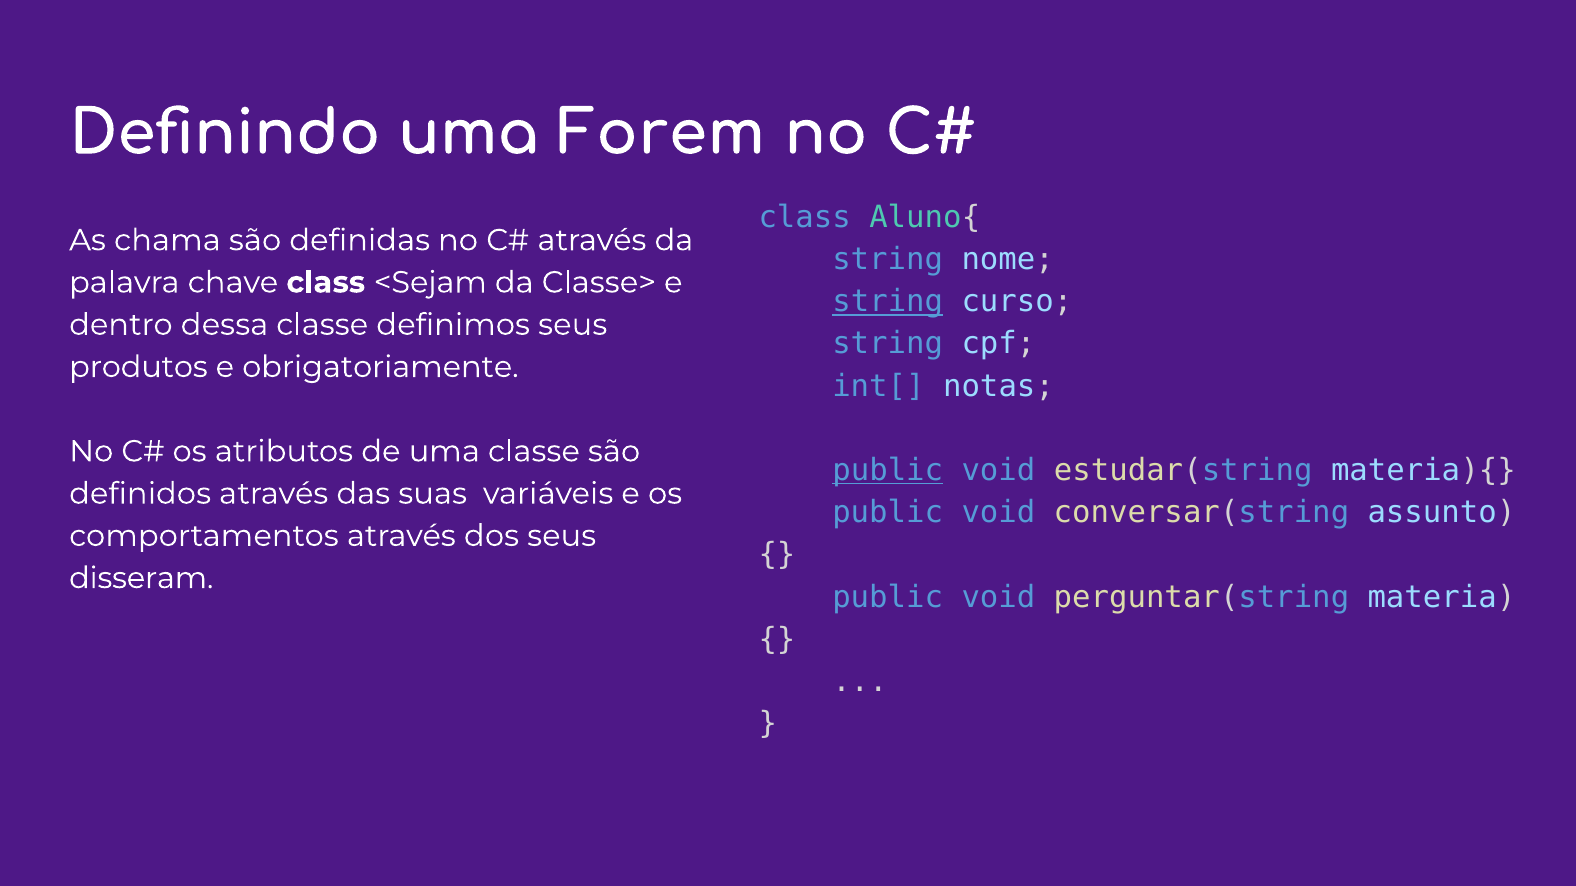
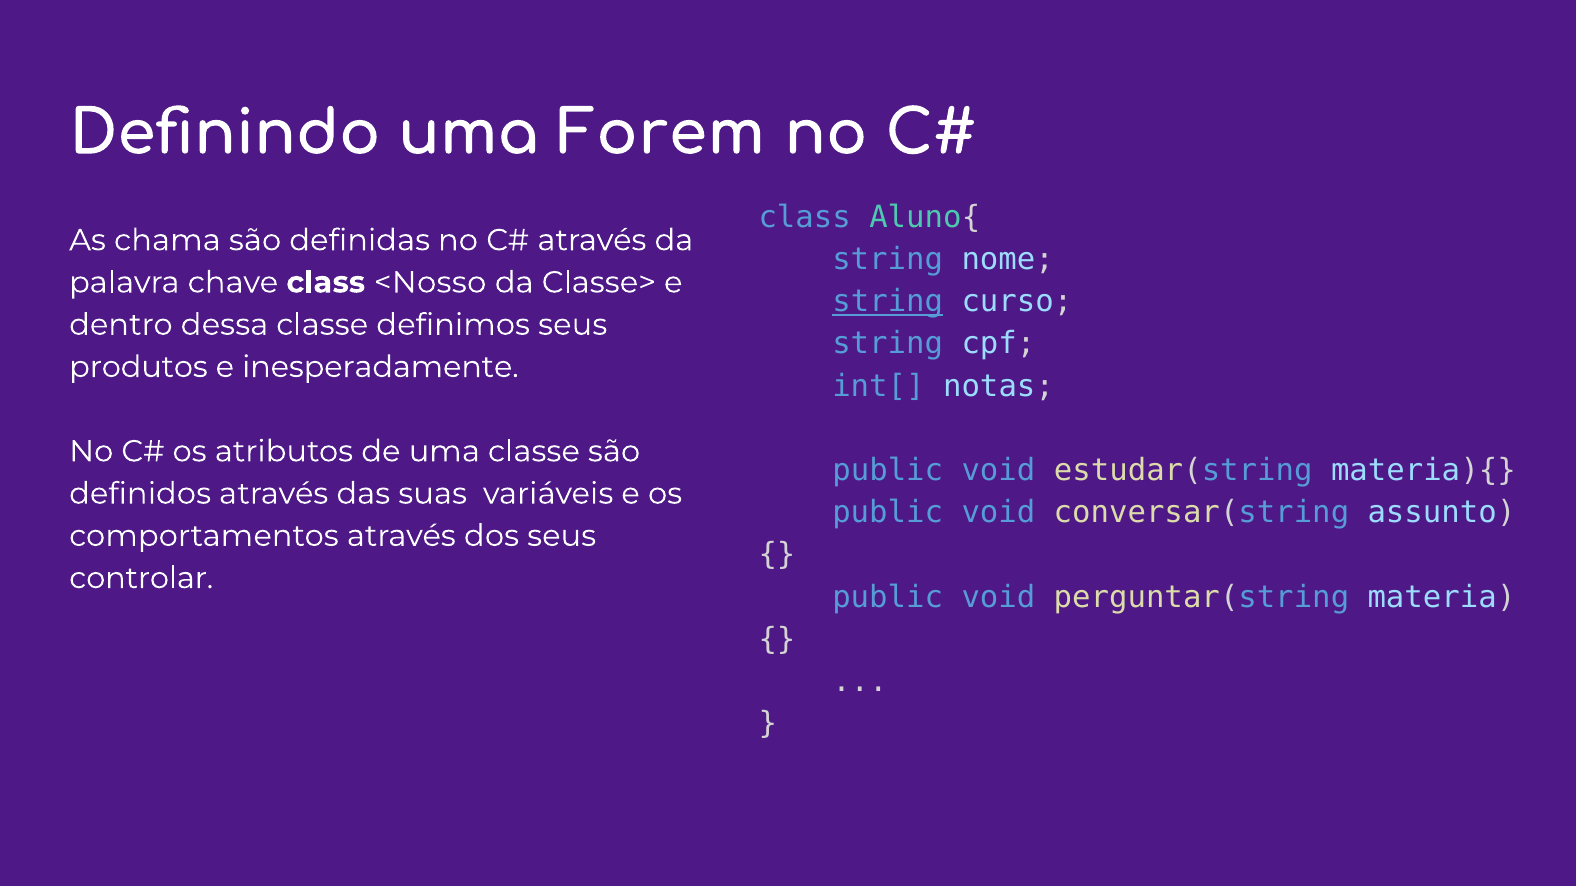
<Sejam: <Sejam -> <Nosso
obrigatoriamente: obrigatoriamente -> inesperadamente
public at (888, 471) underline: present -> none
disseram: disseram -> controlar
